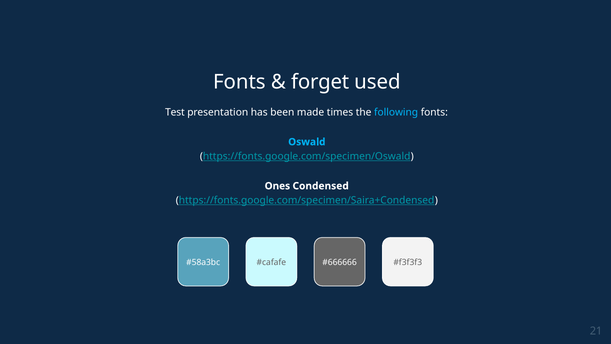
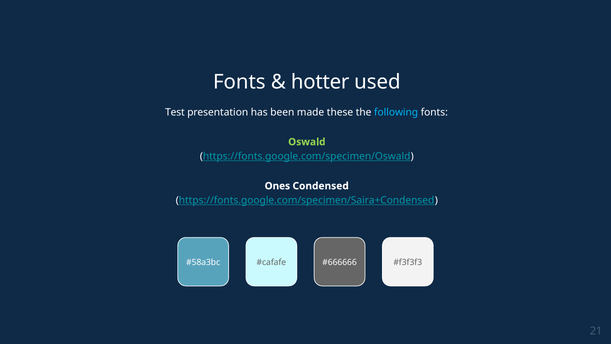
forget: forget -> hotter
times: times -> these
Oswald colour: light blue -> light green
